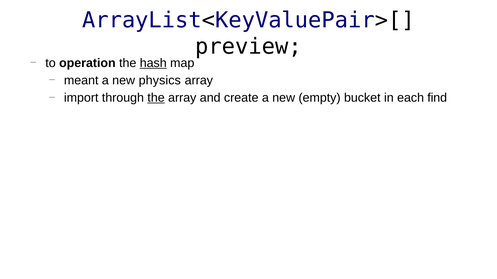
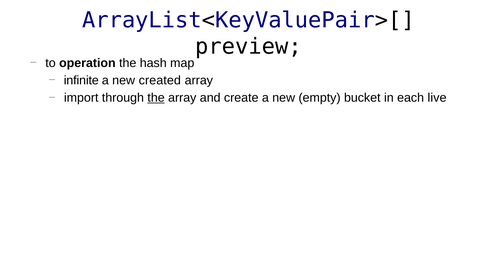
hash underline: present -> none
meant: meant -> infinite
physics: physics -> created
find: find -> live
